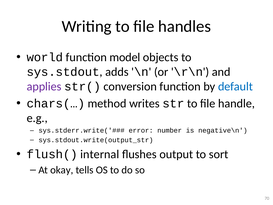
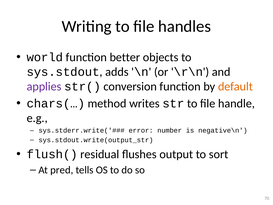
model: model -> better
default colour: blue -> orange
internal: internal -> residual
okay: okay -> pred
